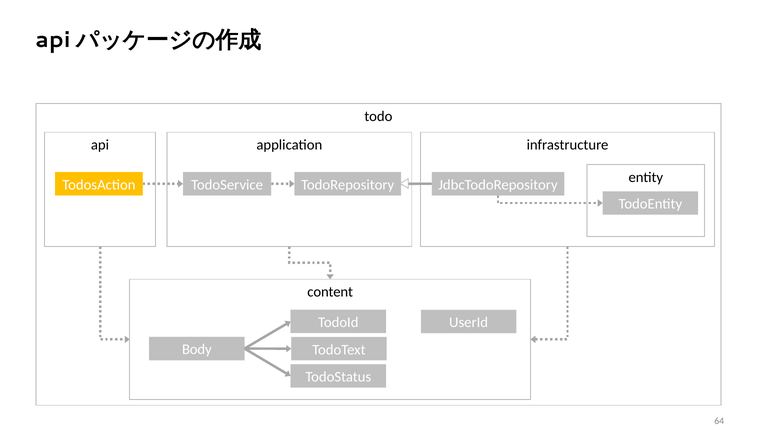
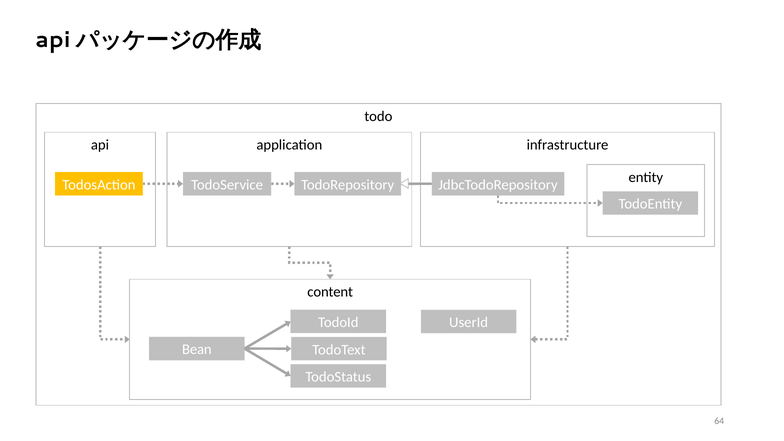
Body: Body -> Bean
